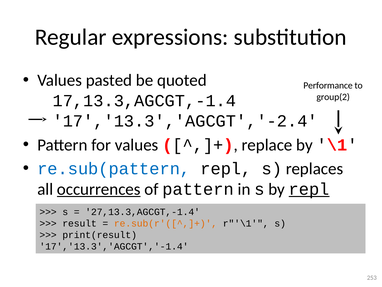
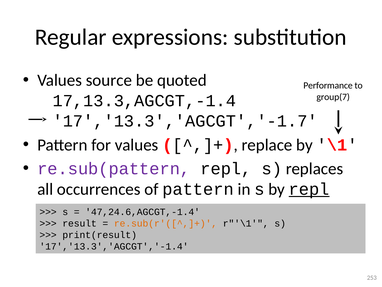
pasted: pasted -> source
group(2: group(2 -> group(7
17','13.3','AGCGT','-2.4: 17','13.3','AGCGT','-2.4 -> 17','13.3','AGCGT','-1.7
re.sub(pattern colour: blue -> purple
occurrences underline: present -> none
27,13.3,AGCGT,-1.4: 27,13.3,AGCGT,-1.4 -> 47,24.6,AGCGT,-1.4
